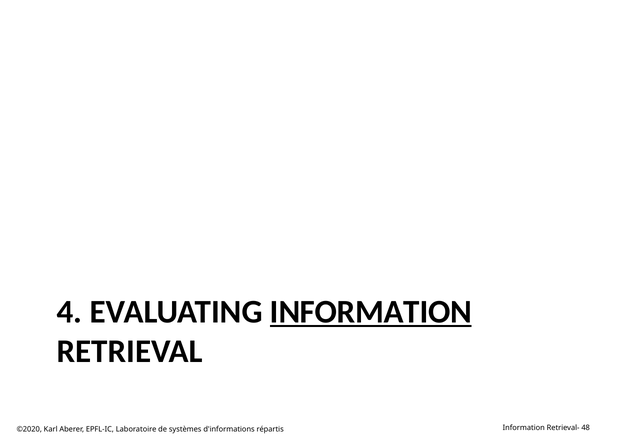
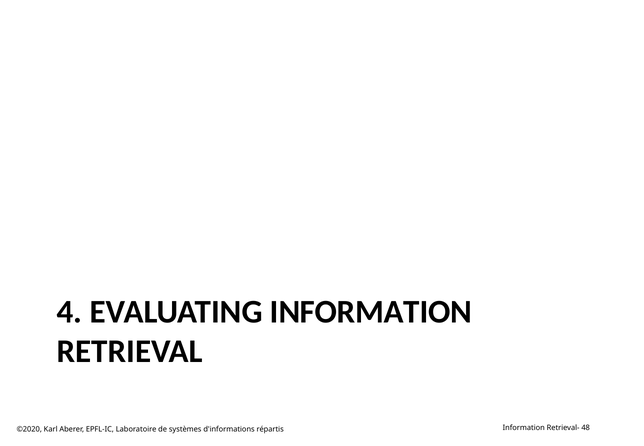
INFORMATION at (371, 312) underline: present -> none
